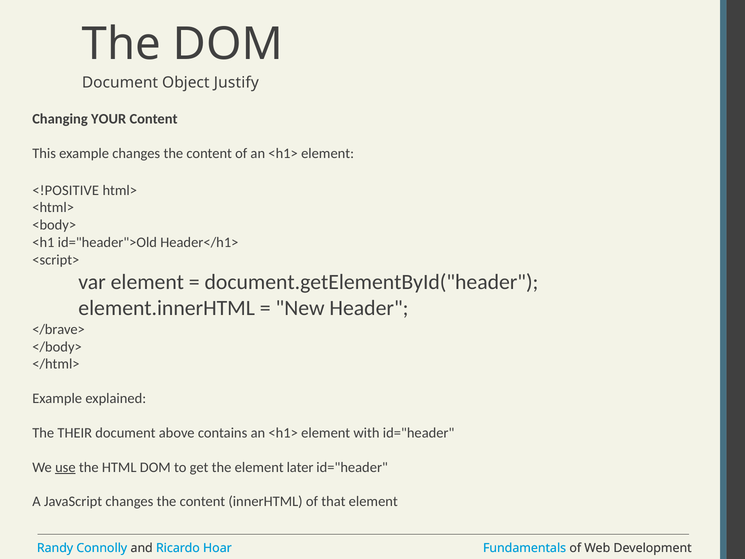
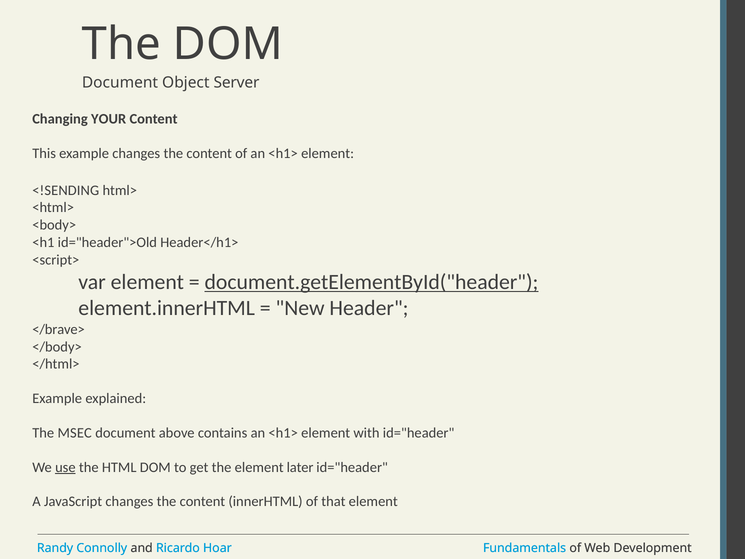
Justify: Justify -> Server
<!POSITIVE: <!POSITIVE -> <!SENDING
document.getElementById("header underline: none -> present
THEIR: THEIR -> MSEC
